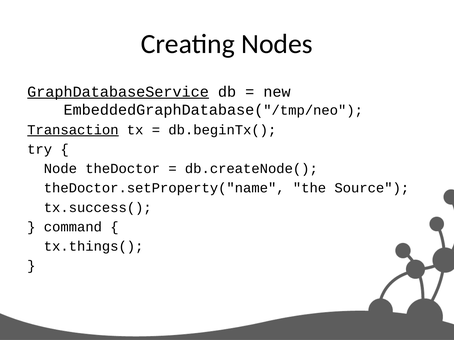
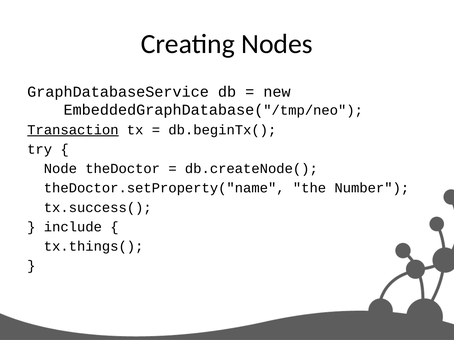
GraphDatabaseService underline: present -> none
Source: Source -> Number
command: command -> include
